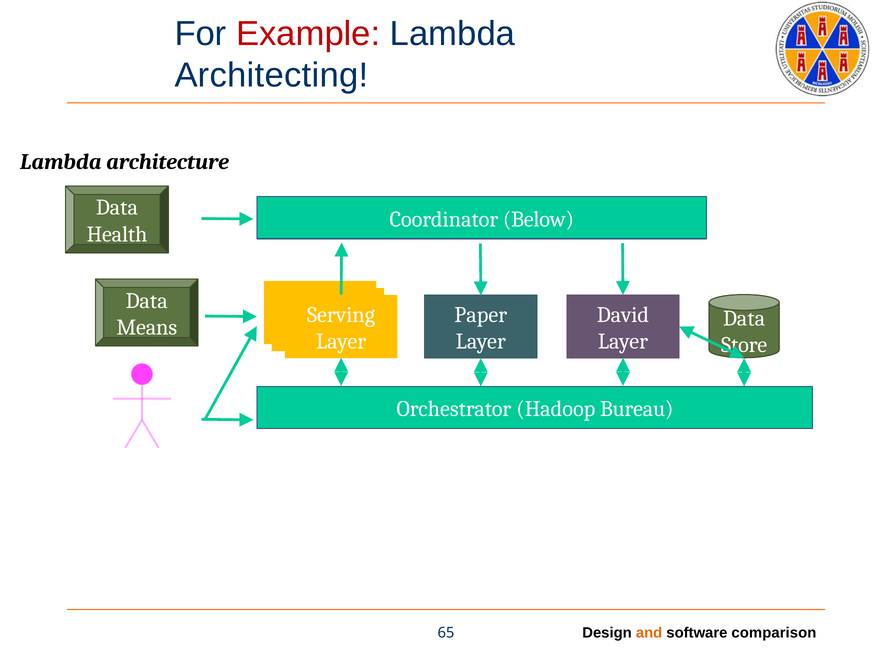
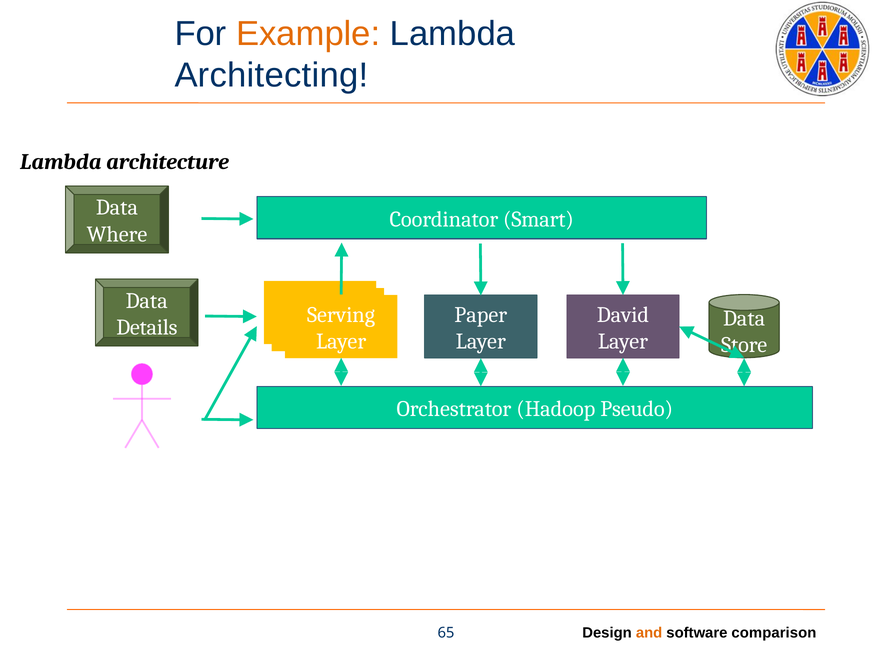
Example colour: red -> orange
Below: Below -> Smart
Health: Health -> Where
Means: Means -> Details
Bureau: Bureau -> Pseudo
